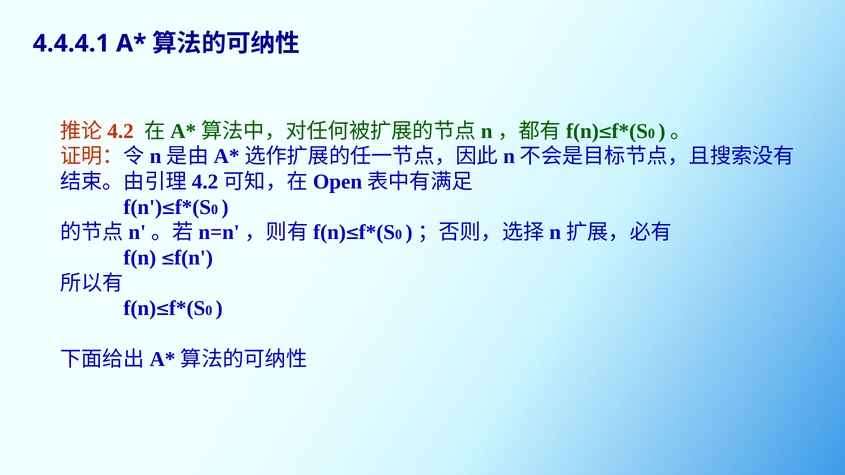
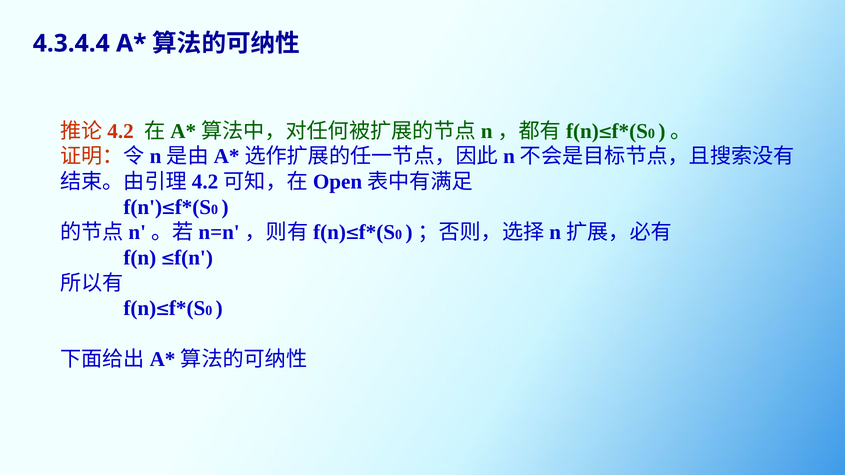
4.4.4.1: 4.4.4.1 -> 4.3.4.4
